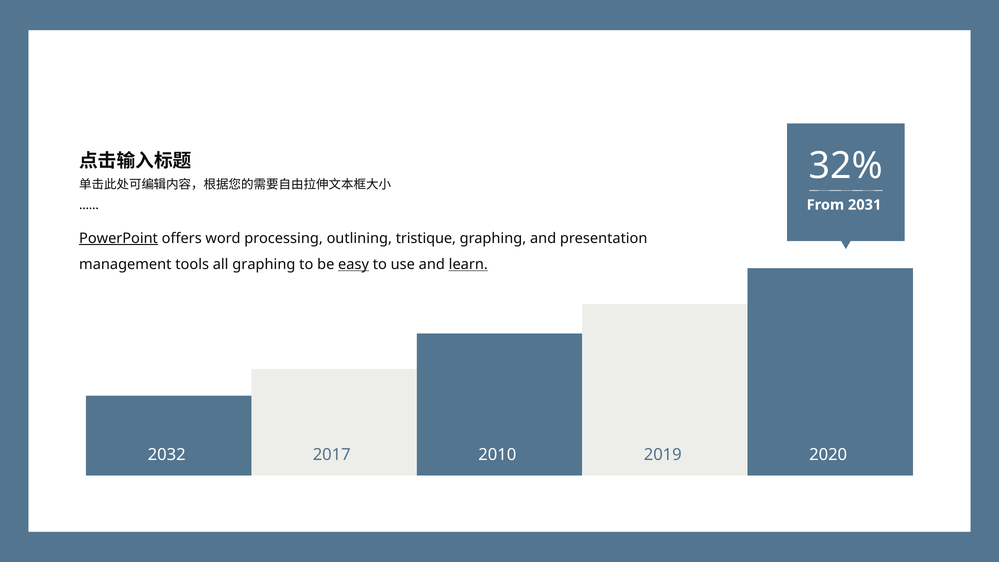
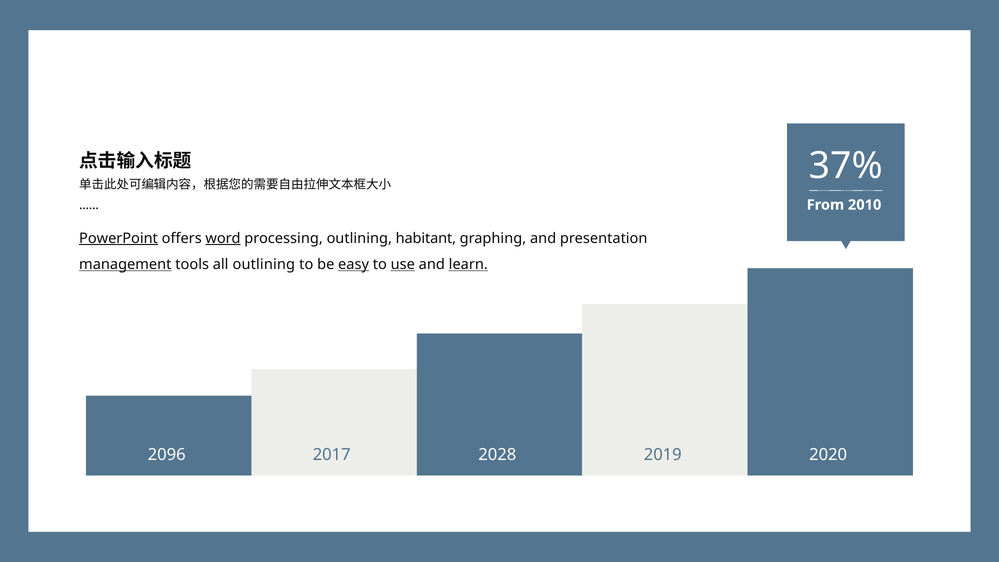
32%: 32% -> 37%
2031: 2031 -> 2010
word underline: none -> present
tristique: tristique -> habitant
management underline: none -> present
all graphing: graphing -> outlining
use underline: none -> present
2032: 2032 -> 2096
2010: 2010 -> 2028
